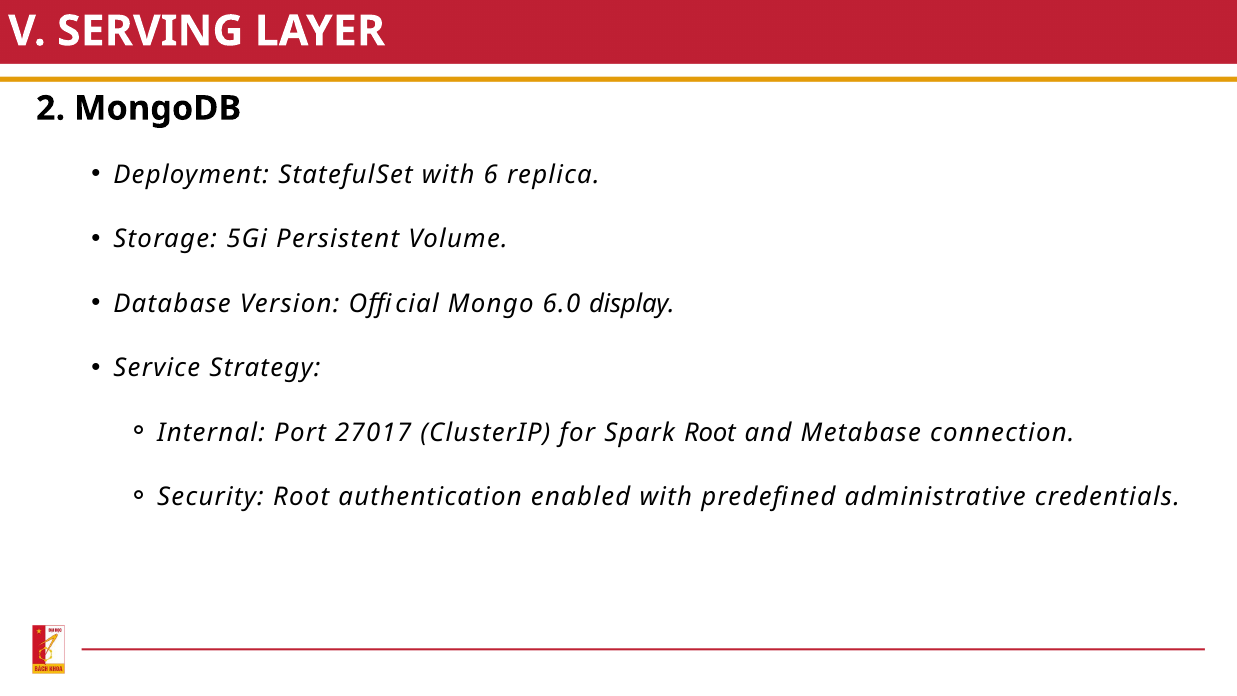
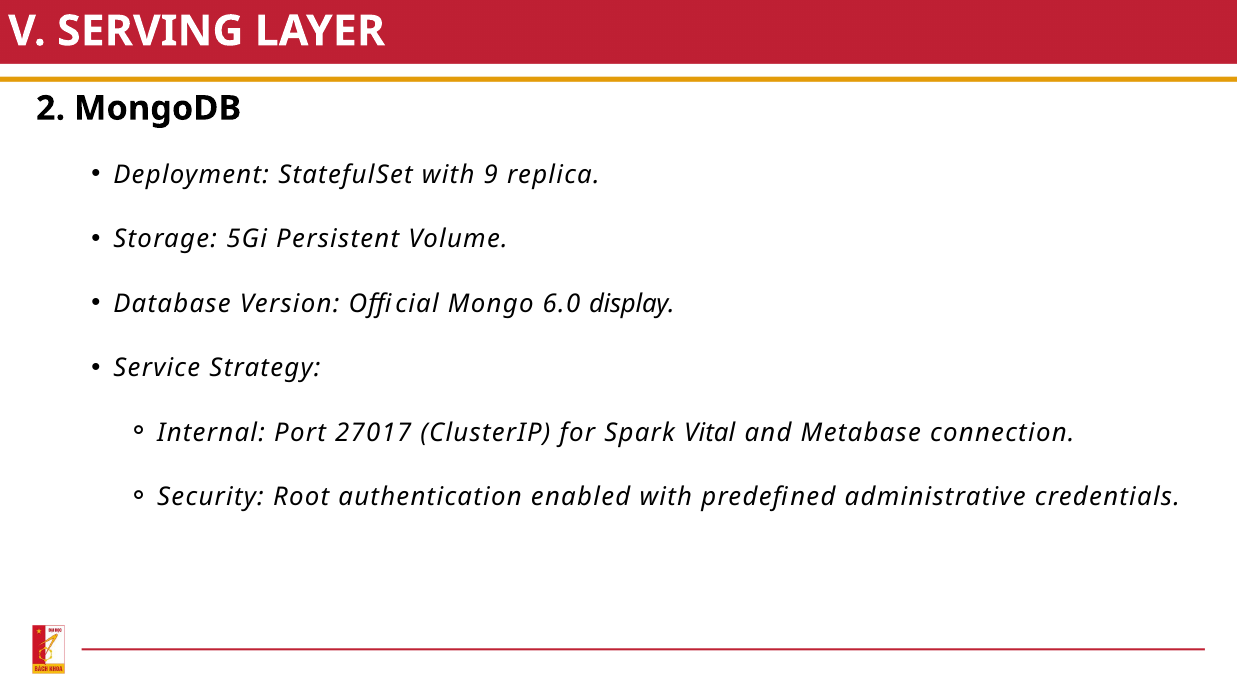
6: 6 -> 9
Spark Root: Root -> Vital
